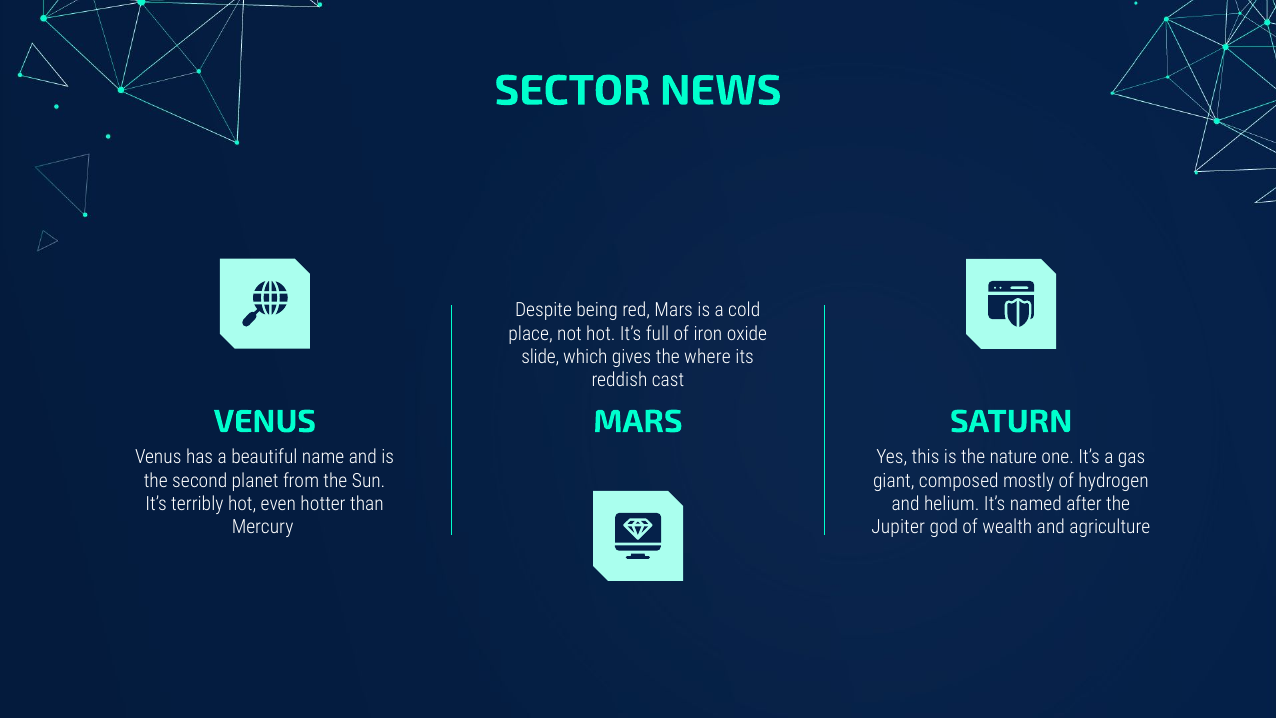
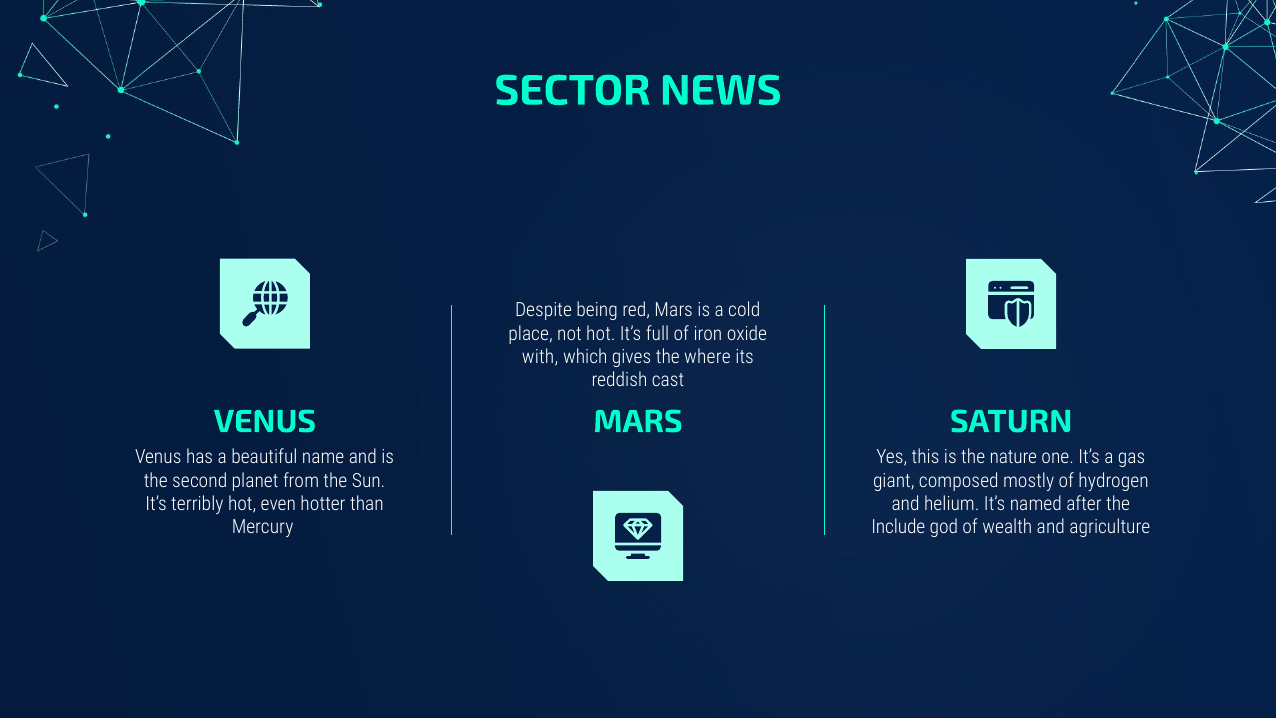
slide: slide -> with
Jupiter: Jupiter -> Include
